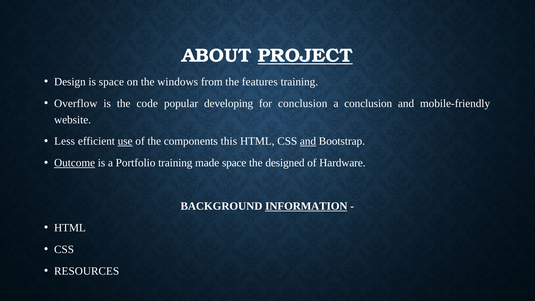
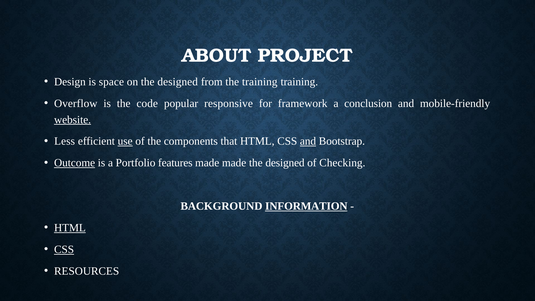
PROJECT underline: present -> none
on the windows: windows -> designed
the features: features -> training
developing: developing -> responsive
for conclusion: conclusion -> framework
website underline: none -> present
this: this -> that
Portfolio training: training -> features
made space: space -> made
Hardware: Hardware -> Checking
HTML at (70, 228) underline: none -> present
CSS at (64, 249) underline: none -> present
